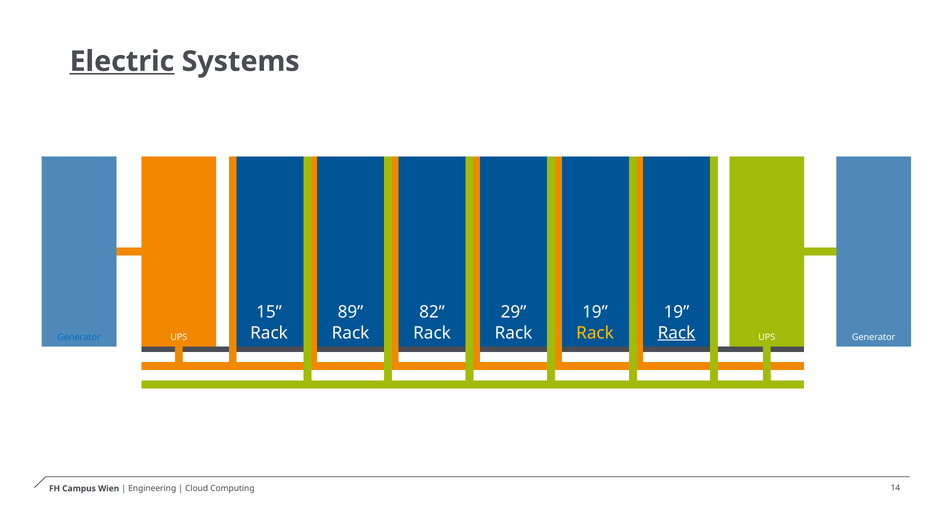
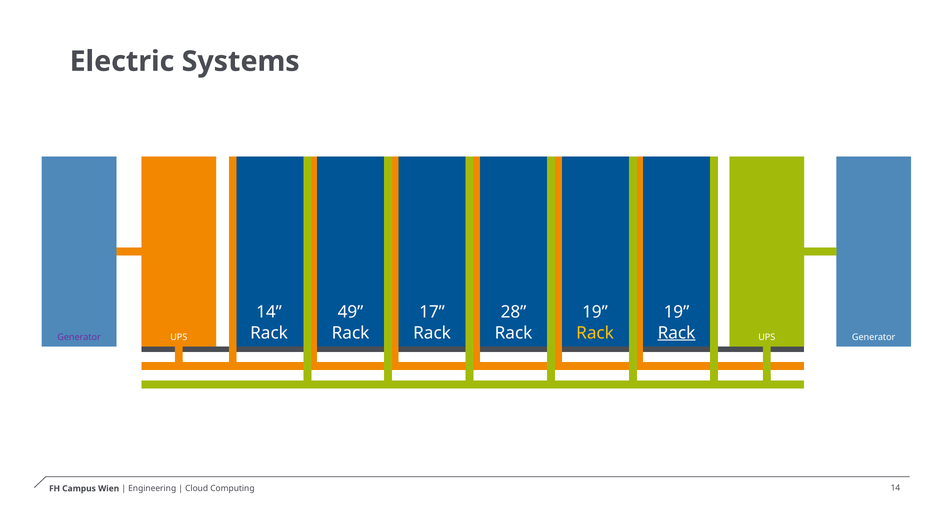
Electric underline: present -> none
15 at (269, 312): 15 -> 14
89: 89 -> 49
82: 82 -> 17
29: 29 -> 28
Generator at (79, 337) colour: blue -> purple
